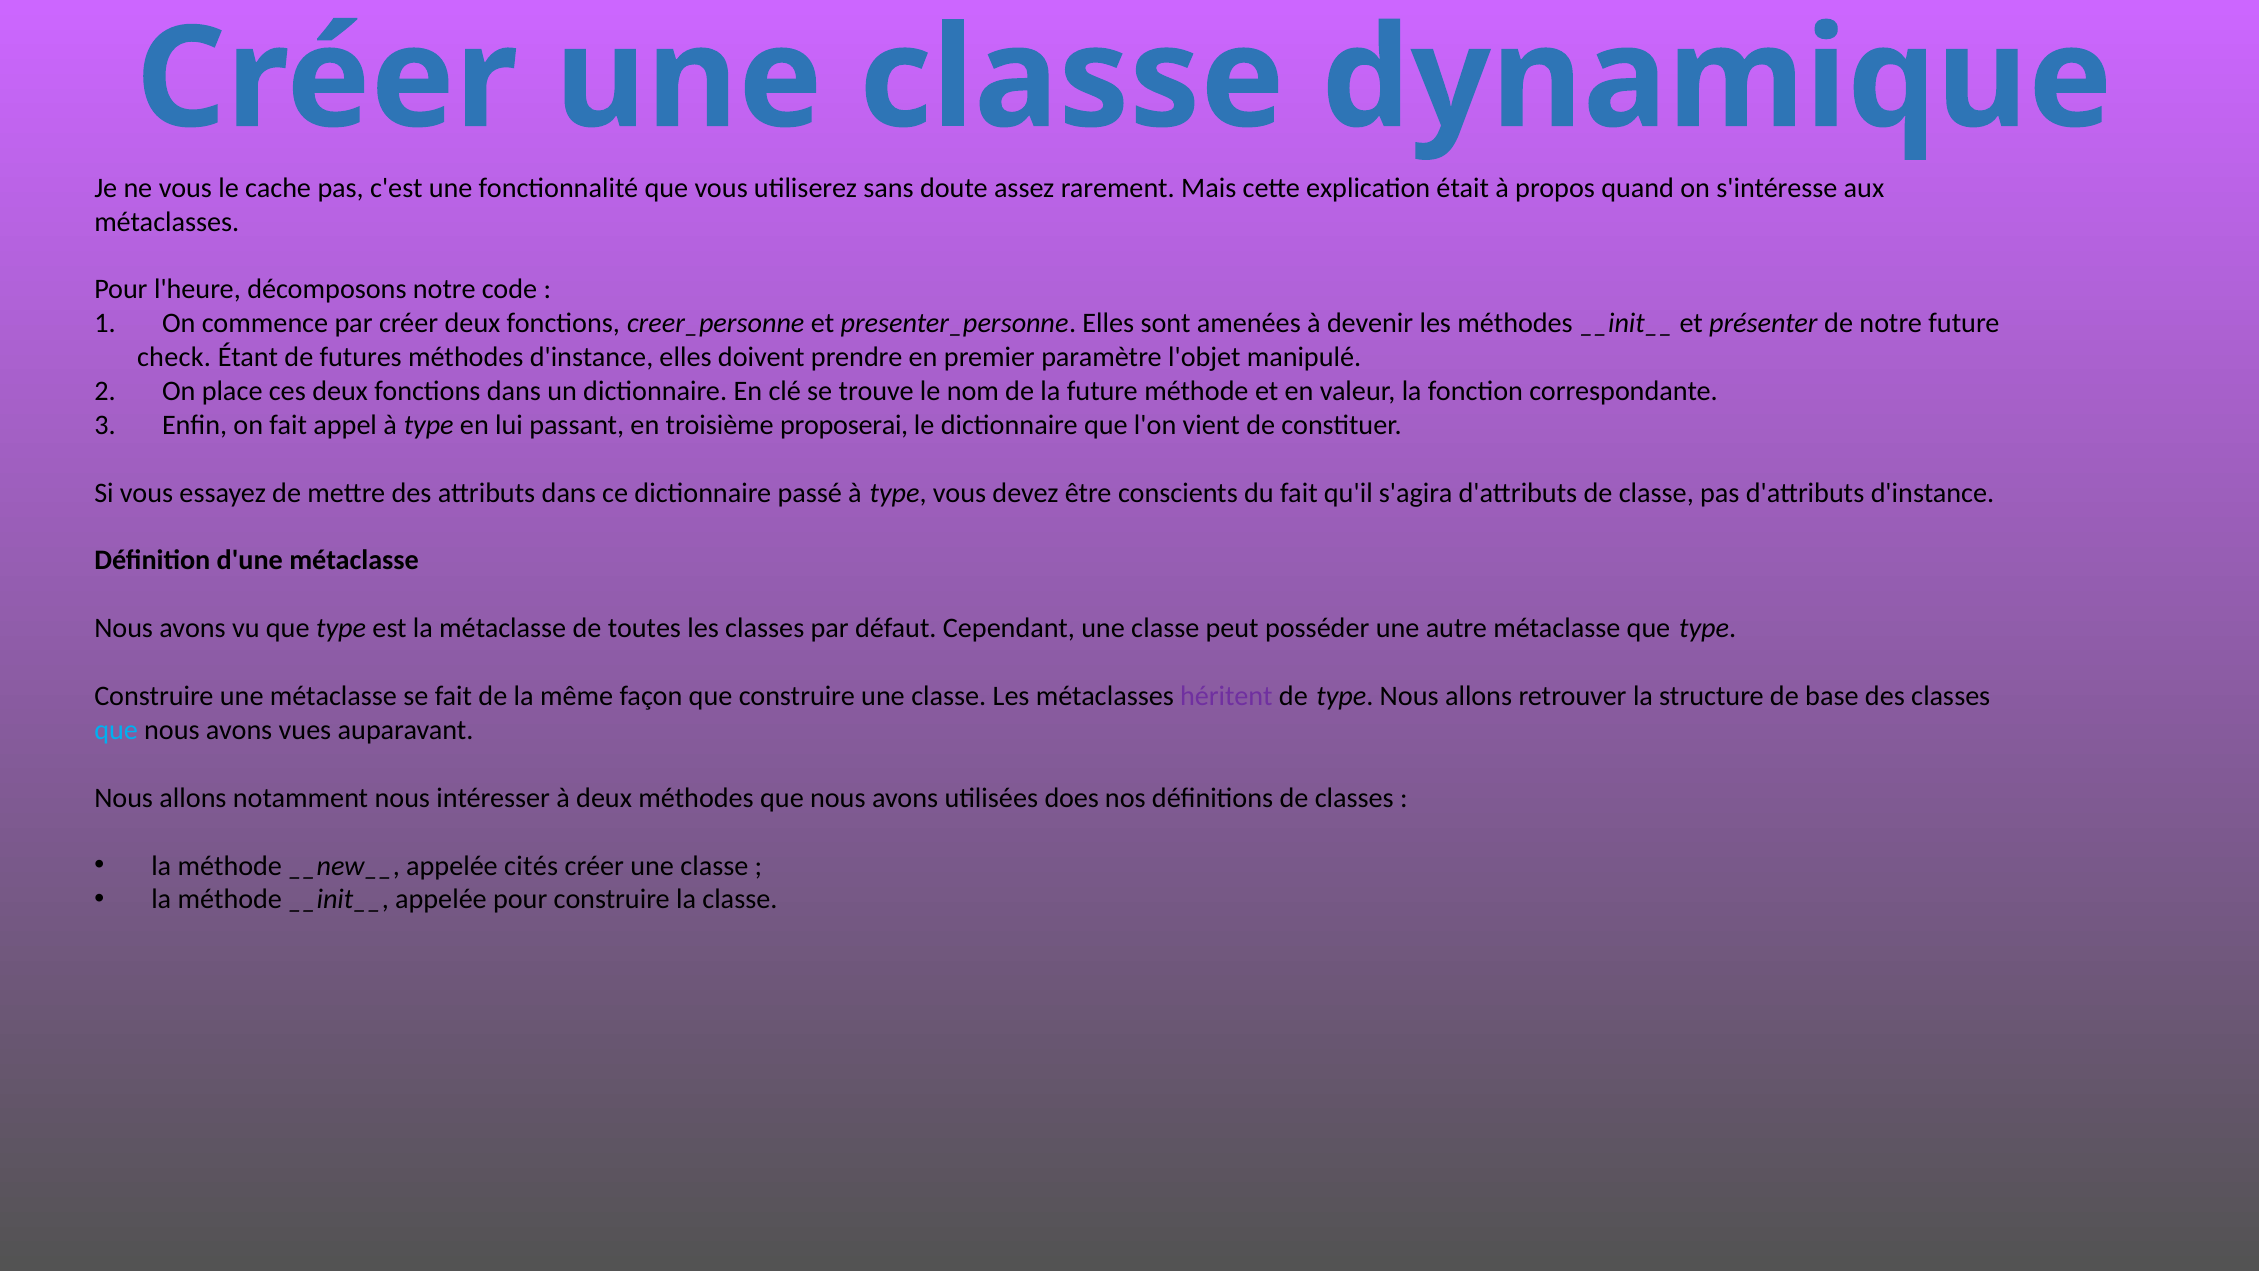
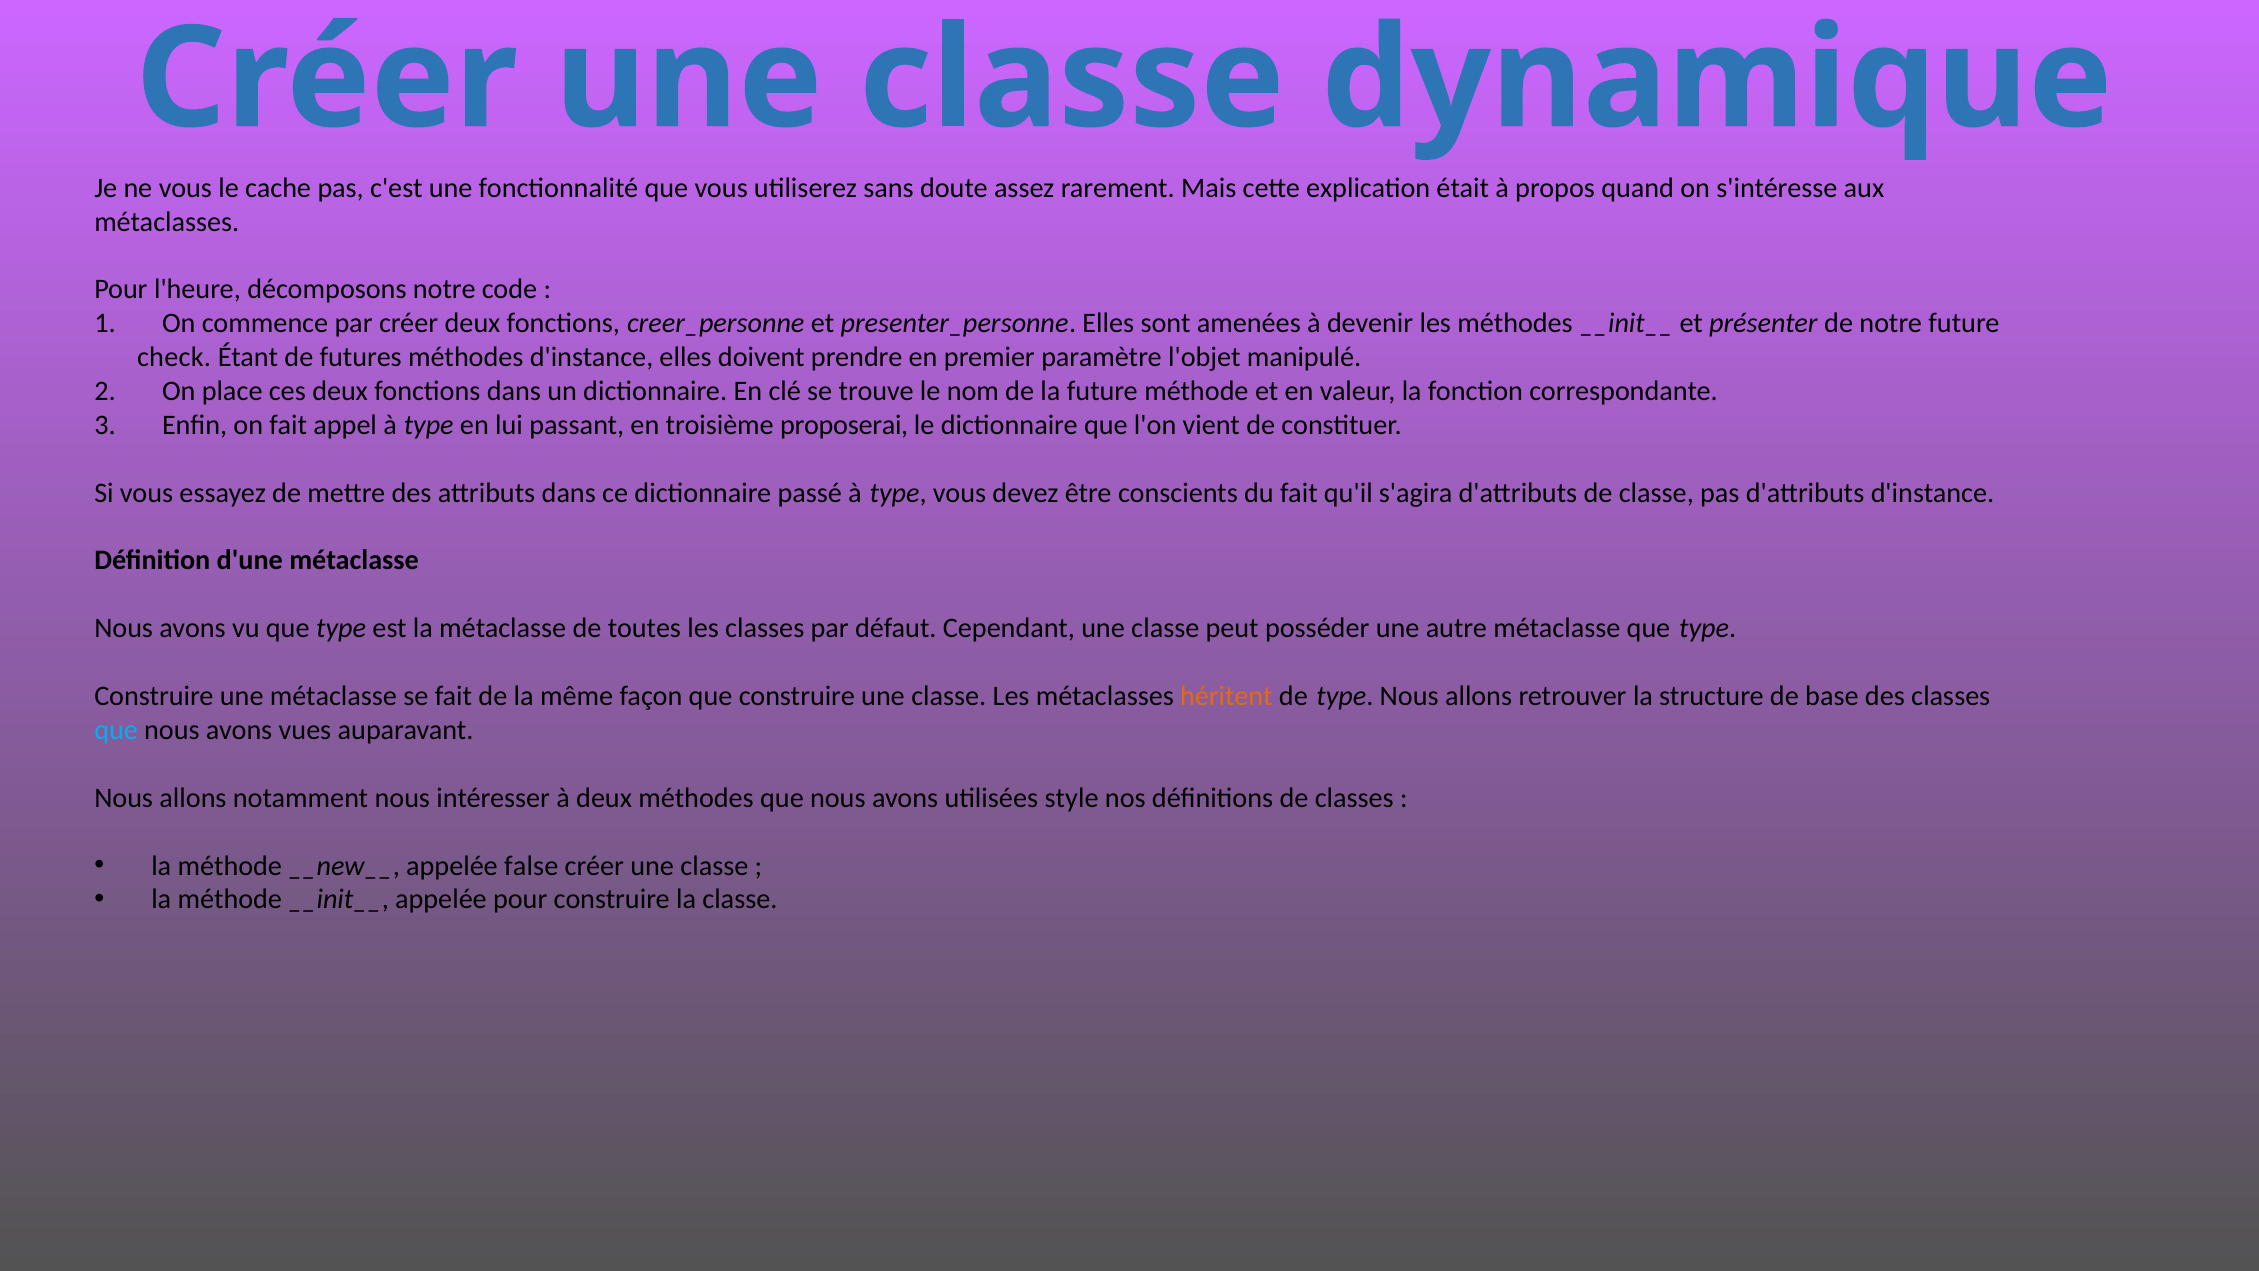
héritent colour: purple -> orange
does: does -> style
cités: cités -> false
